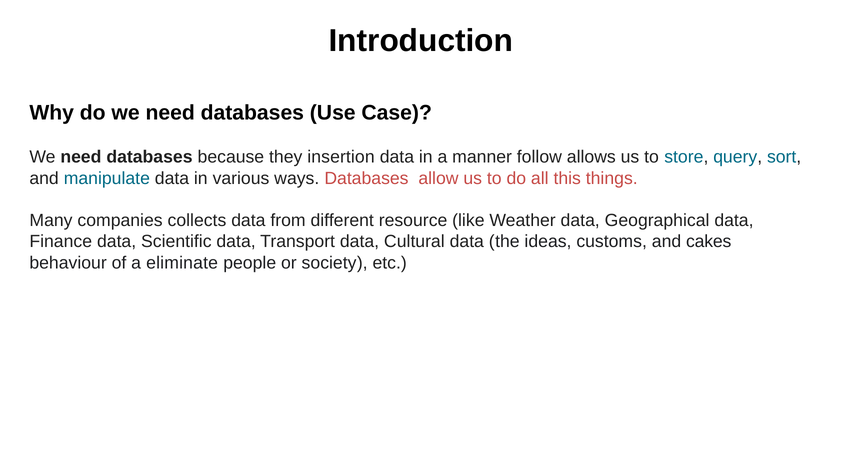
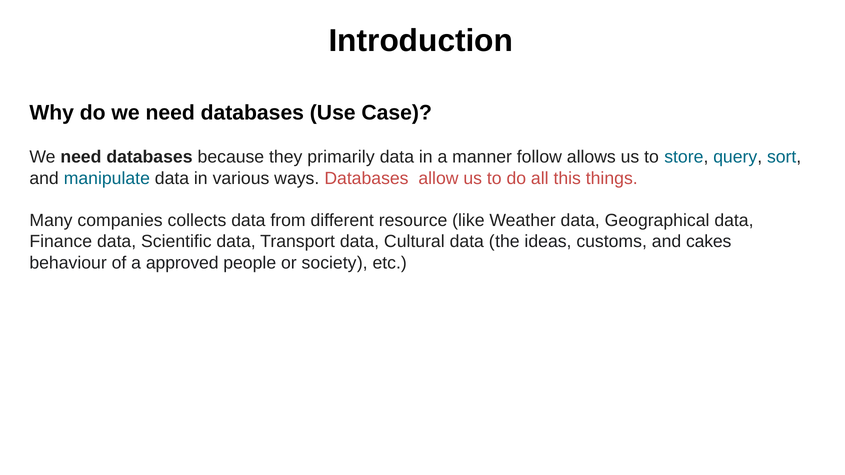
insertion: insertion -> primarily
eliminate: eliminate -> approved
